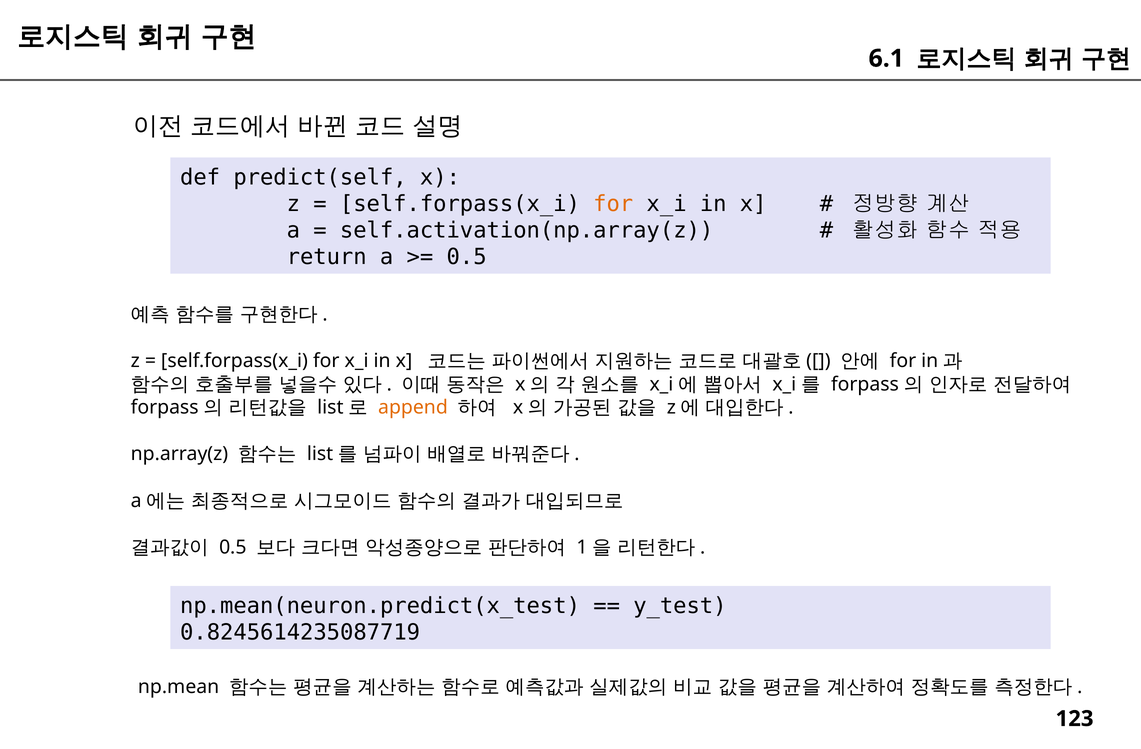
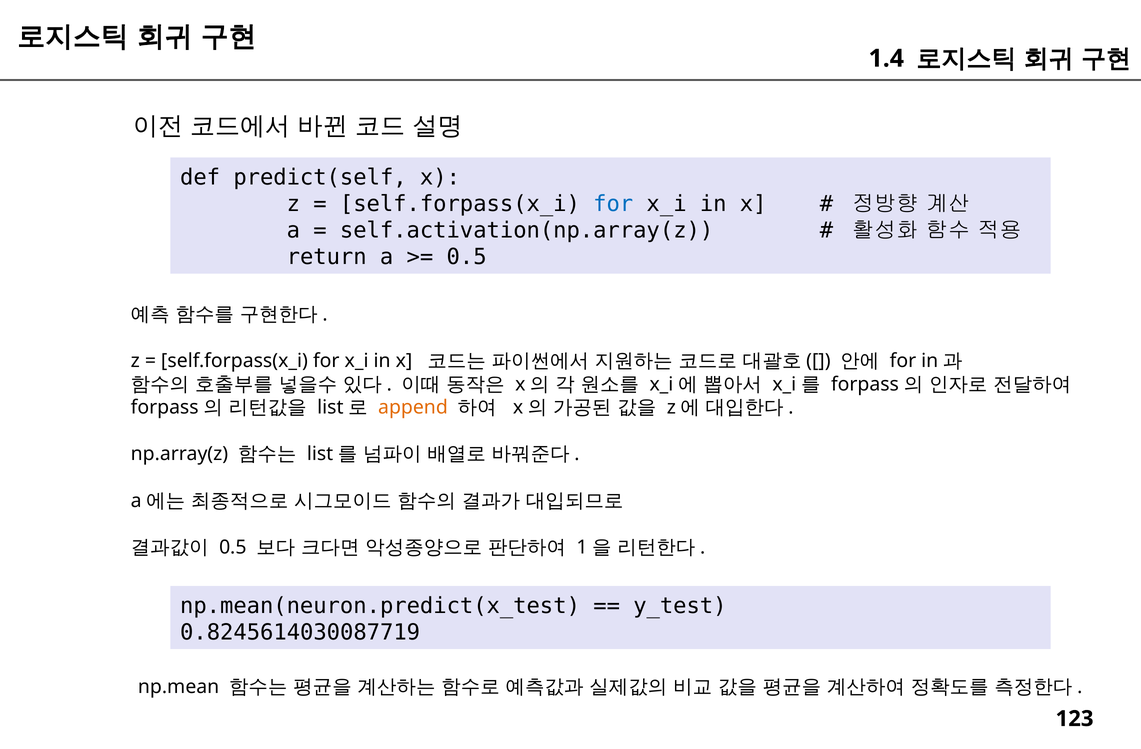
6.1: 6.1 -> 1.4
for at (613, 204) colour: orange -> blue
0.8245614235087719: 0.8245614235087719 -> 0.8245614030087719
